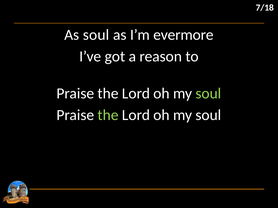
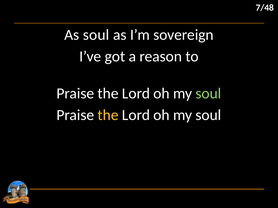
7/18: 7/18 -> 7/48
evermore: evermore -> sovereign
the at (108, 115) colour: light green -> yellow
